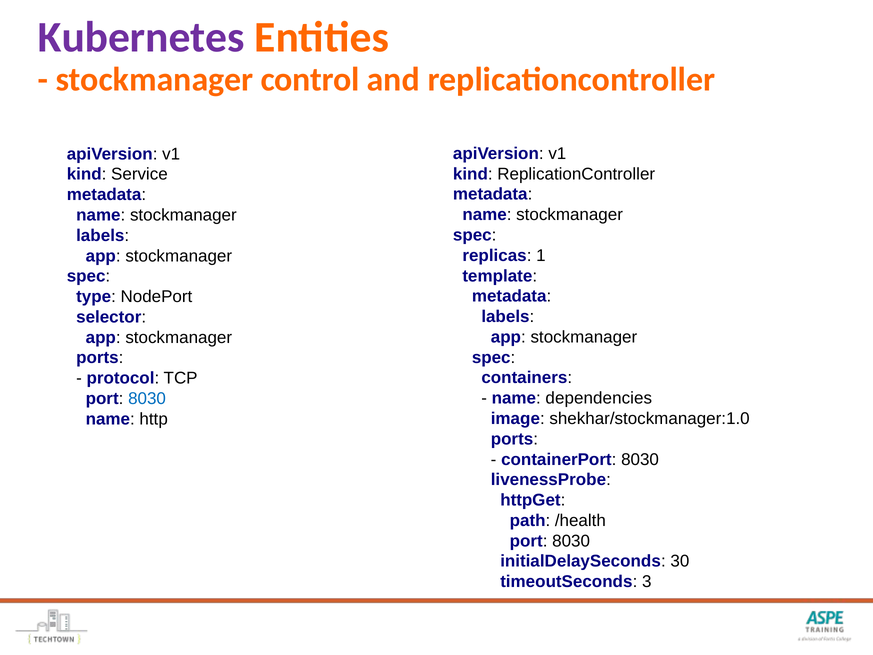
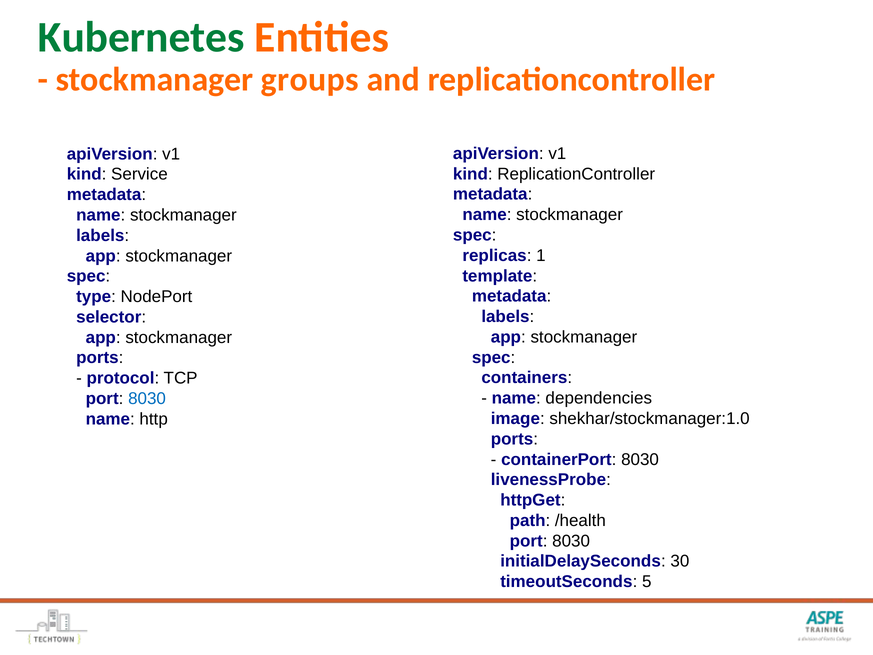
Kubernetes colour: purple -> green
control: control -> groups
3: 3 -> 5
